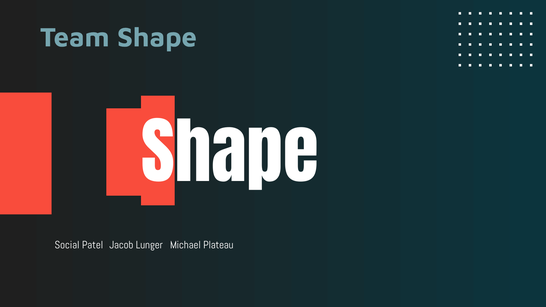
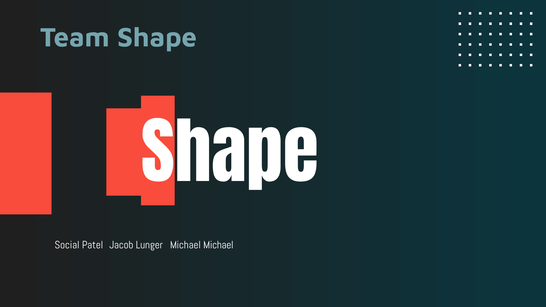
Michael Plateau: Plateau -> Michael
